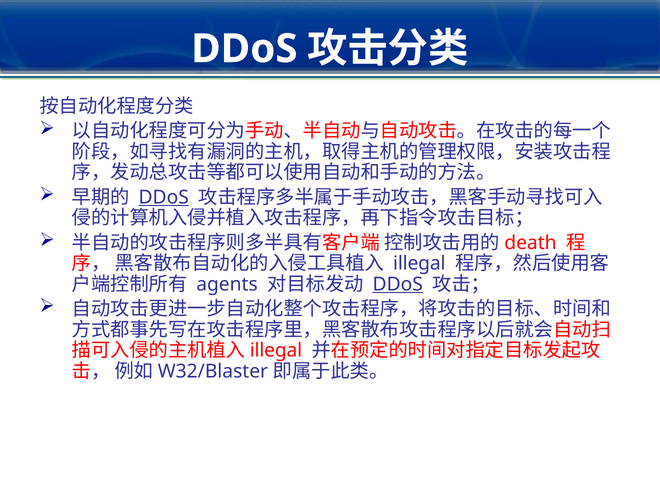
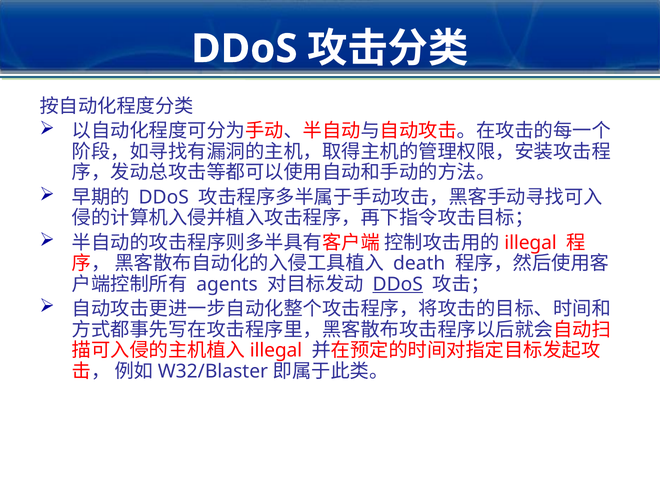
DDoS at (164, 197) underline: present -> none
death at (530, 243): death -> illegal
illegal at (419, 263): illegal -> death
